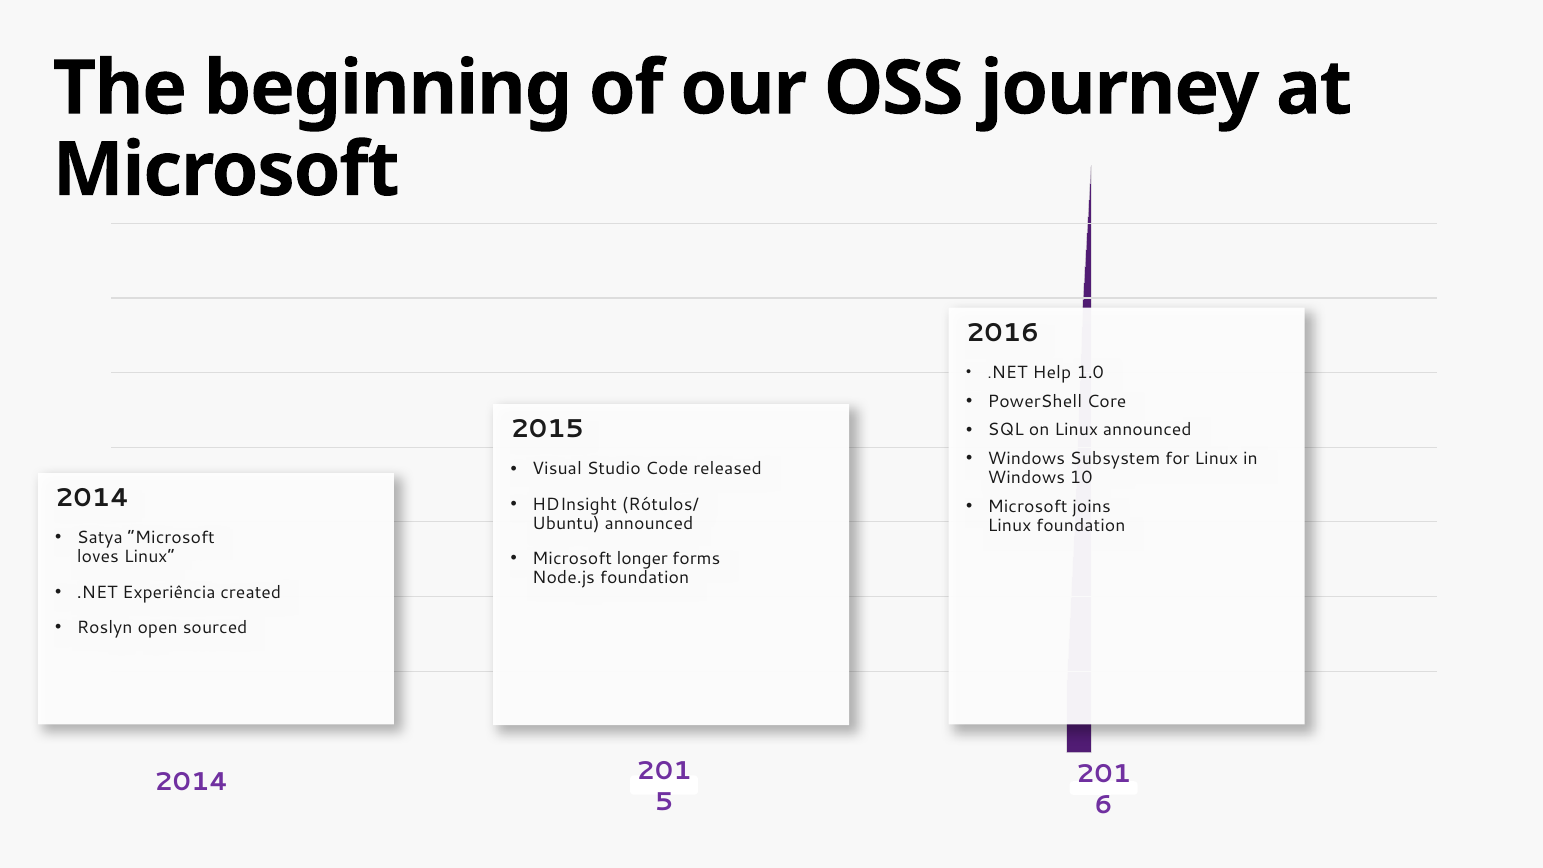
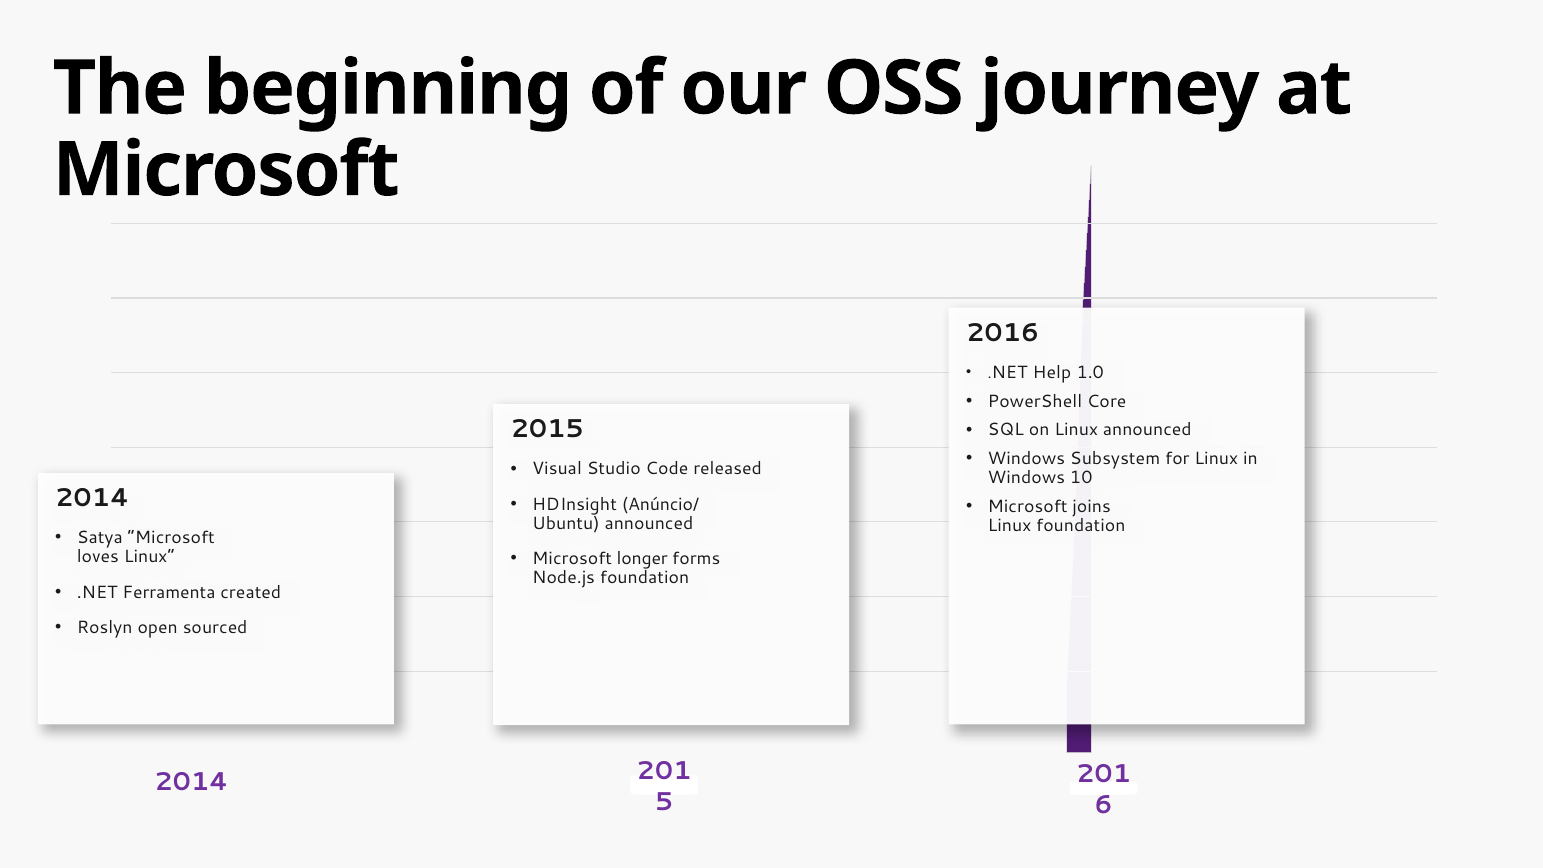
Rótulos/: Rótulos/ -> Anúncio/
Experiência: Experiência -> Ferramenta
